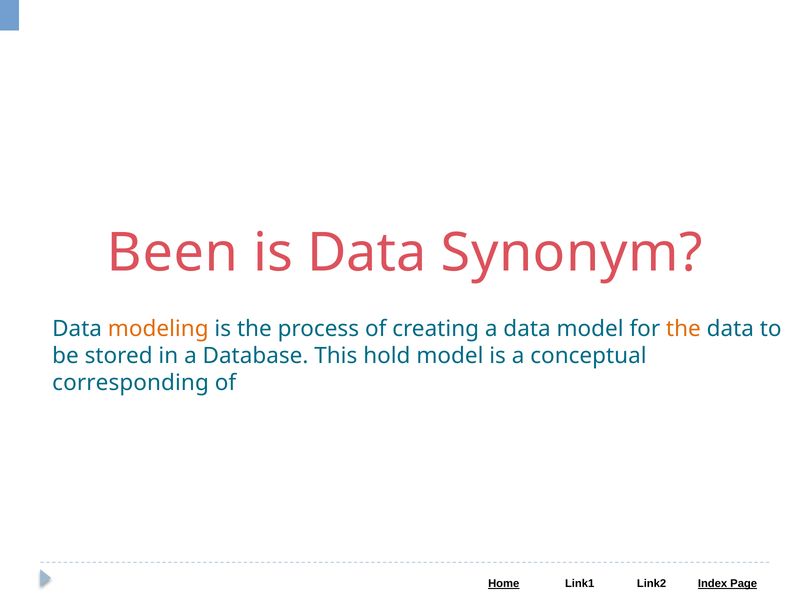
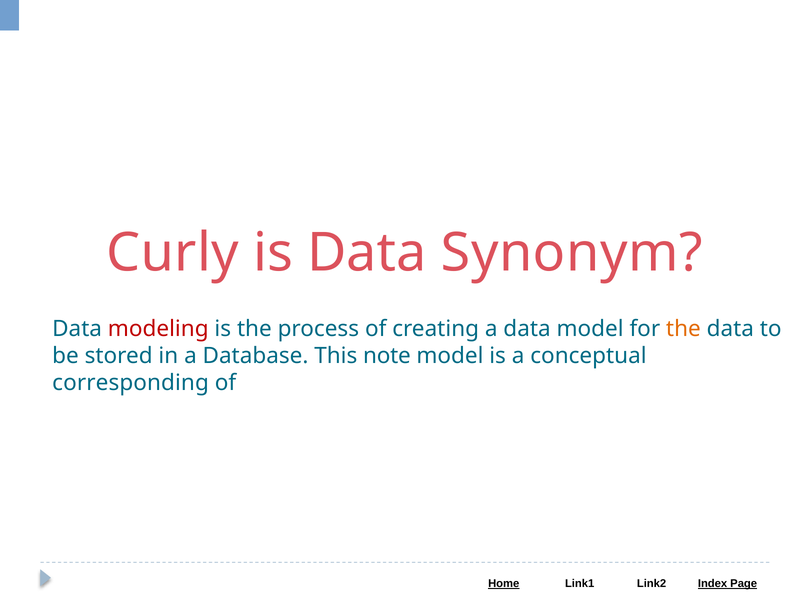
Been: Been -> Curly
modeling colour: orange -> red
hold: hold -> note
